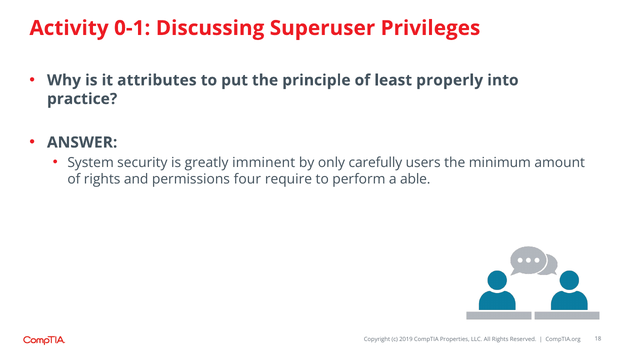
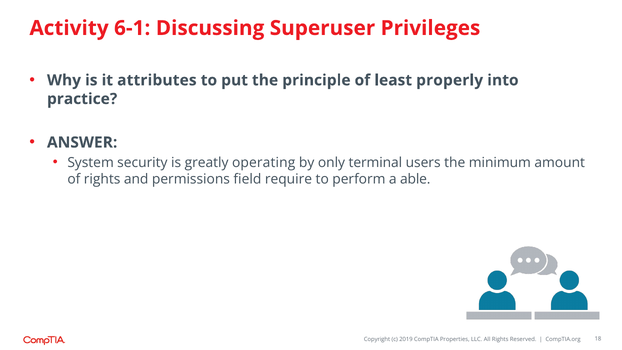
0-1: 0-1 -> 6-1
imminent: imminent -> operating
carefully: carefully -> terminal
four: four -> field
